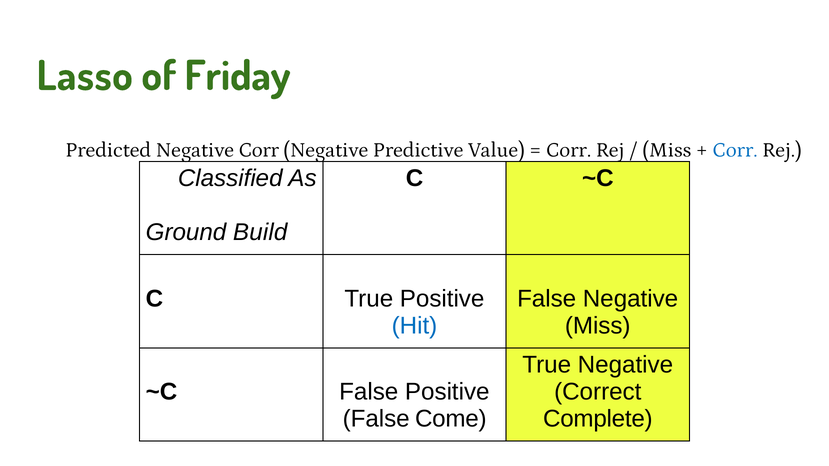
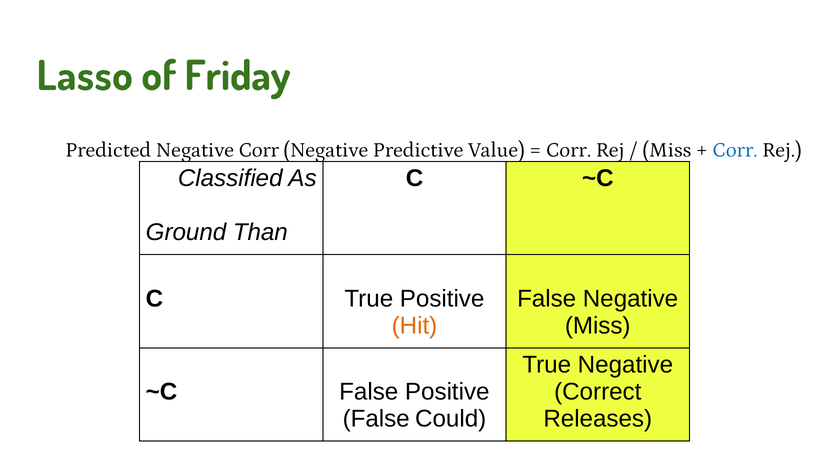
Build: Build -> Than
Hit colour: blue -> orange
Come: Come -> Could
Complete: Complete -> Releases
